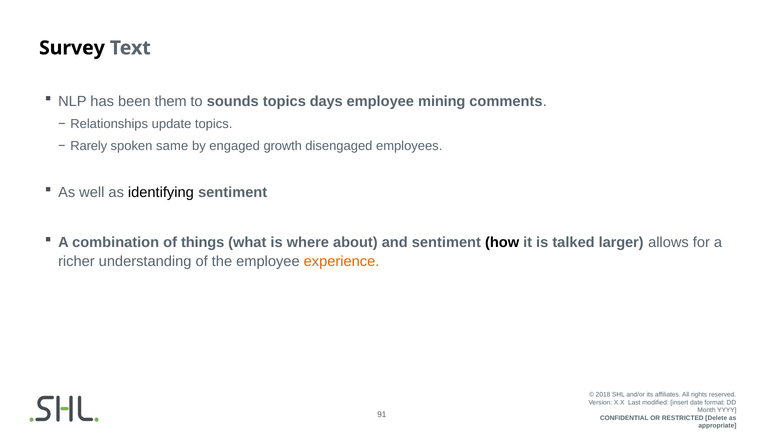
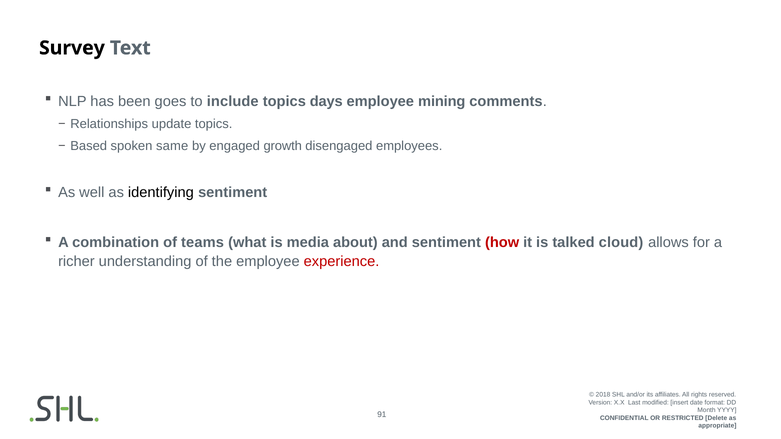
them: them -> goes
sounds: sounds -> include
Rarely: Rarely -> Based
things: things -> teams
where: where -> media
how colour: black -> red
larger: larger -> cloud
experience colour: orange -> red
